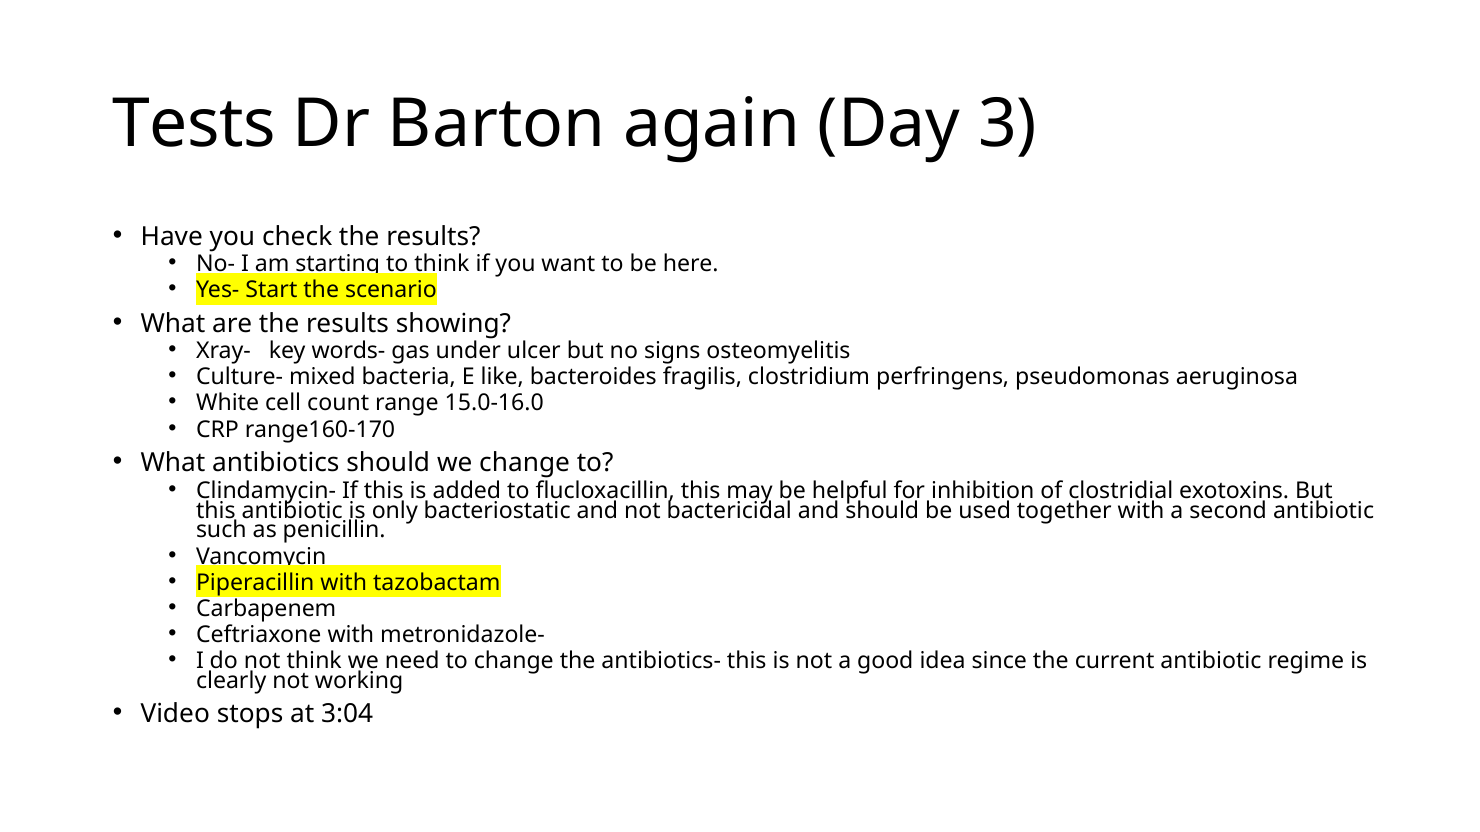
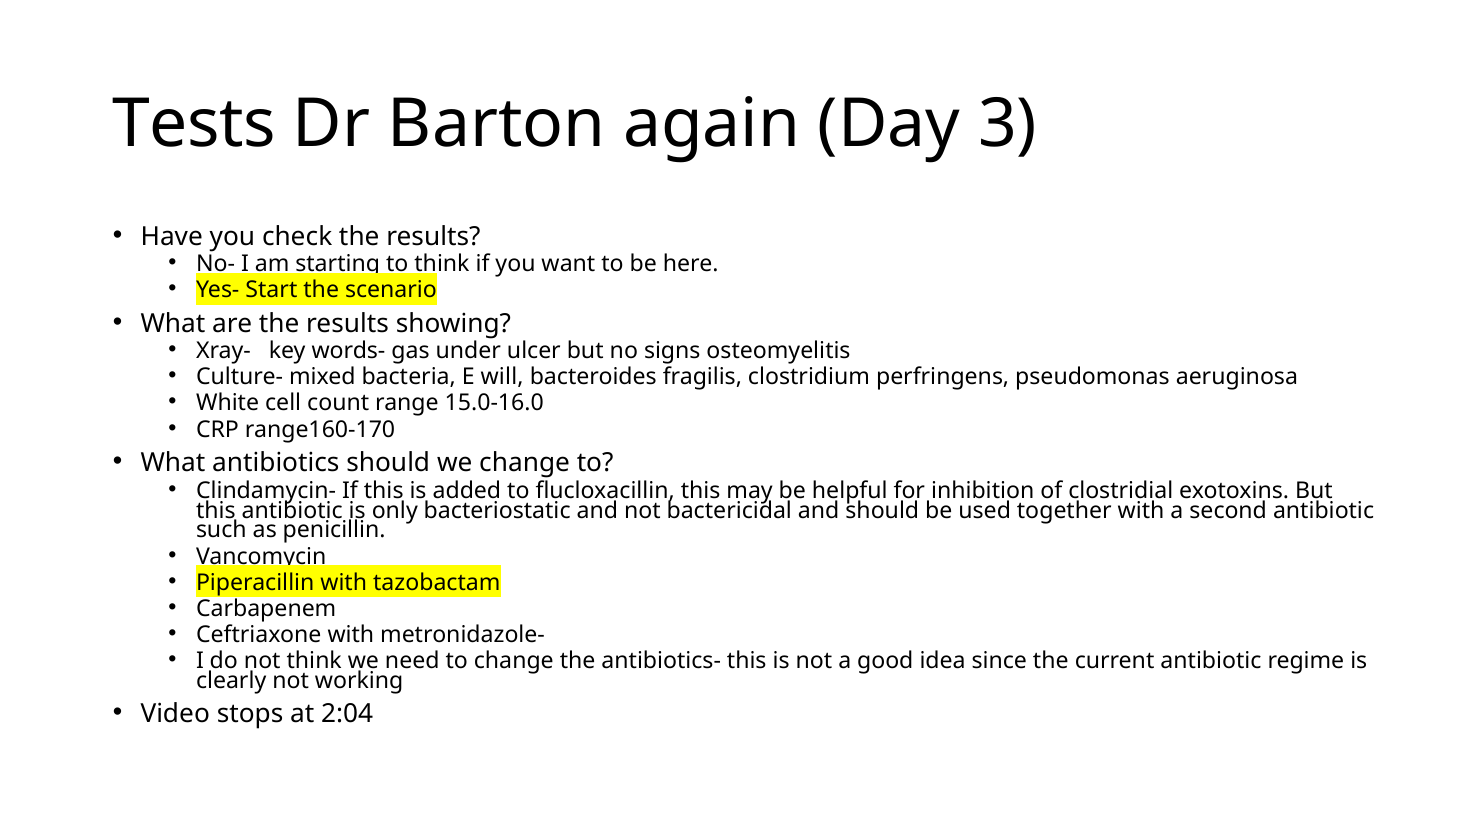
like: like -> will
3:04: 3:04 -> 2:04
